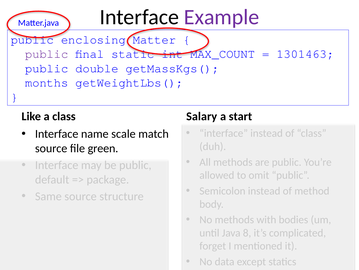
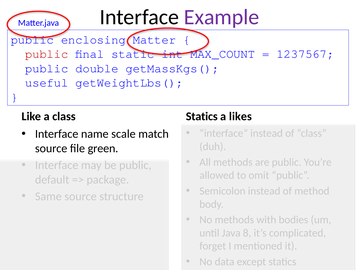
public at (47, 54) colour: purple -> red
1301463: 1301463 -> 1237567
months: months -> useful
Salary at (202, 116): Salary -> Statics
start: start -> likes
